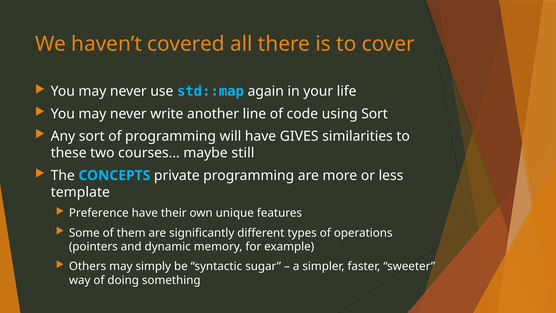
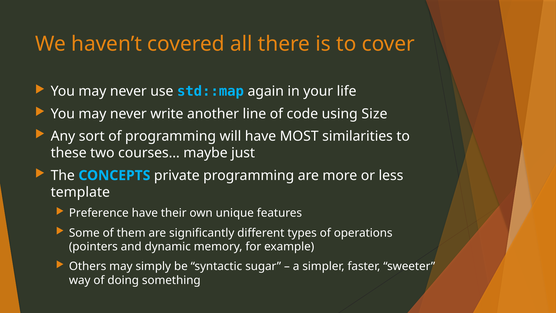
using Sort: Sort -> Size
GIVES: GIVES -> MOST
still: still -> just
